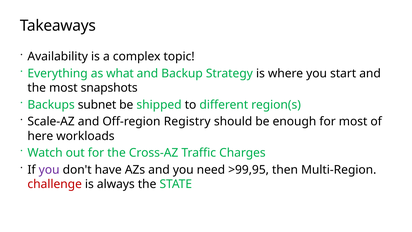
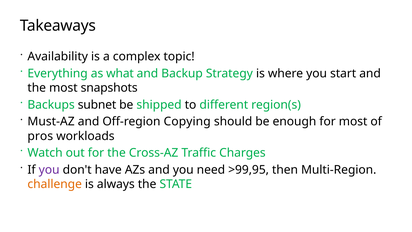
Scale-AZ: Scale-AZ -> Must-AZ
Registry: Registry -> Copying
here: here -> pros
challenge colour: red -> orange
